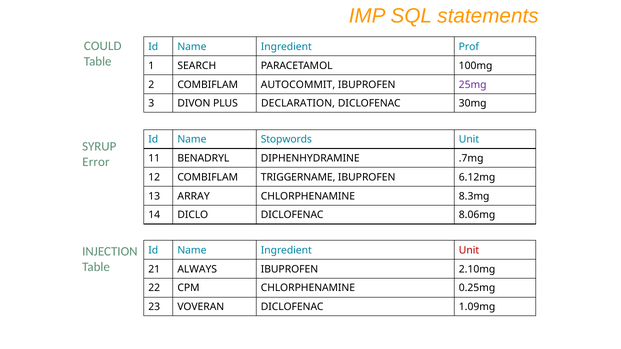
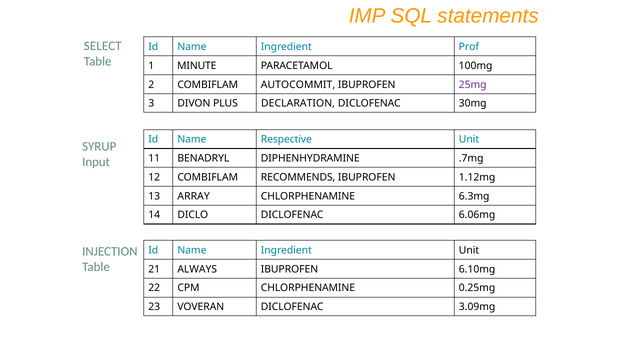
COULD: COULD -> SELECT
SEARCH: SEARCH -> MINUTE
Stopwords: Stopwords -> Respective
Error: Error -> Input
TRIGGERNAME: TRIGGERNAME -> RECOMMENDS
6.12mg: 6.12mg -> 1.12mg
8.3mg: 8.3mg -> 6.3mg
8.06mg: 8.06mg -> 6.06mg
Unit at (469, 251) colour: red -> black
2.10mg: 2.10mg -> 6.10mg
1.09mg: 1.09mg -> 3.09mg
